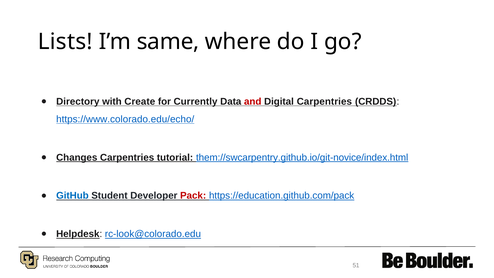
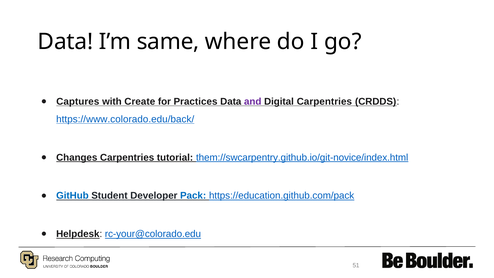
Lists at (65, 42): Lists -> Data
Directory: Directory -> Captures
Currently: Currently -> Practices
and colour: red -> purple
https://www.colorado.edu/echo/: https://www.colorado.edu/echo/ -> https://www.colorado.edu/back/
Pack colour: red -> blue
rc-look@colorado.edu: rc-look@colorado.edu -> rc-your@colorado.edu
